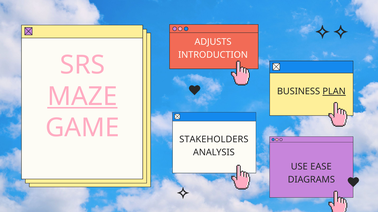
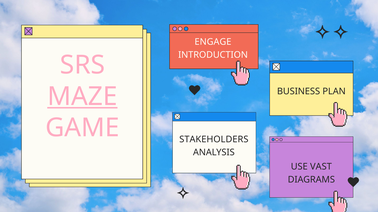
ADJUSTS: ADJUSTS -> ENGAGE
PLAN underline: present -> none
EASE: EASE -> VAST
